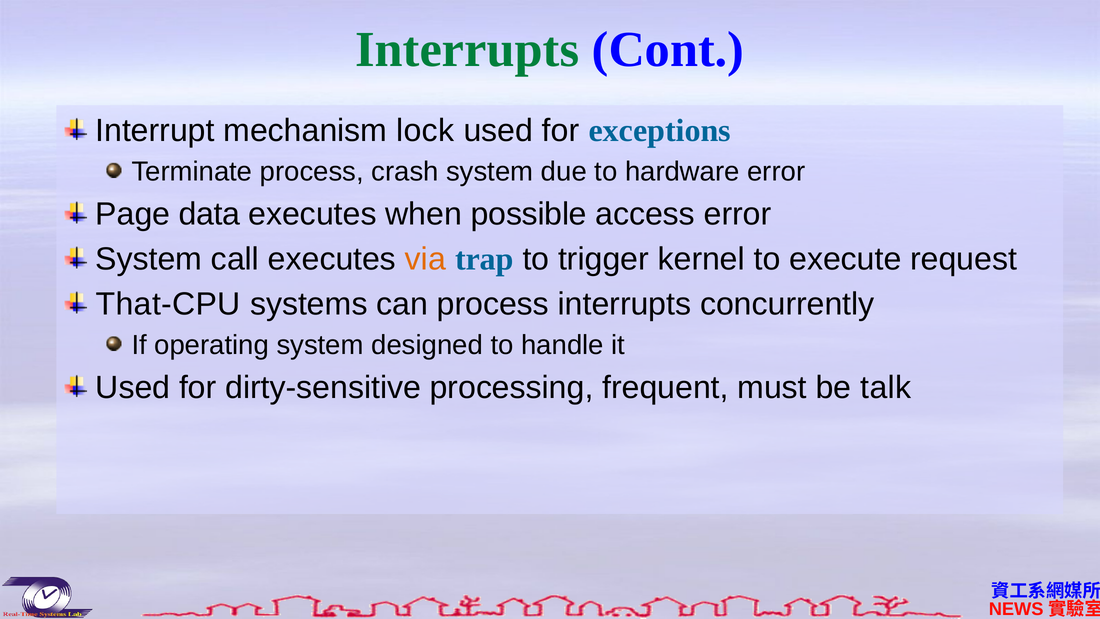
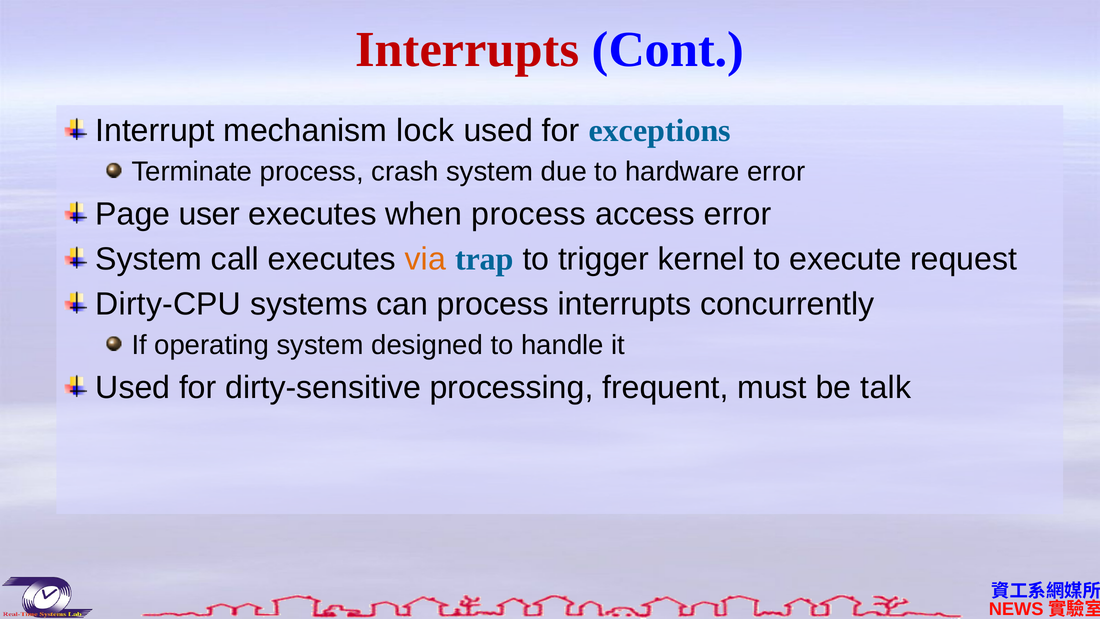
Interrupts at (467, 49) colour: green -> red
data: data -> user
when possible: possible -> process
That-CPU: That-CPU -> Dirty-CPU
